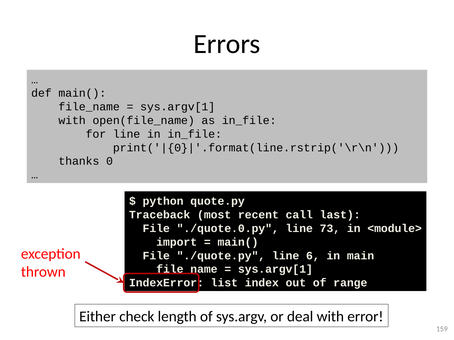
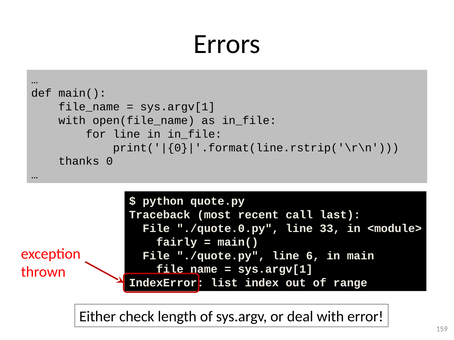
73: 73 -> 33
import: import -> fairly
